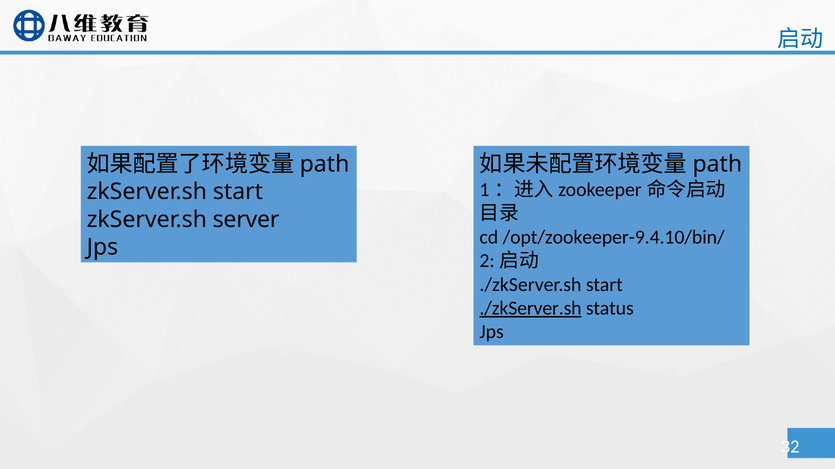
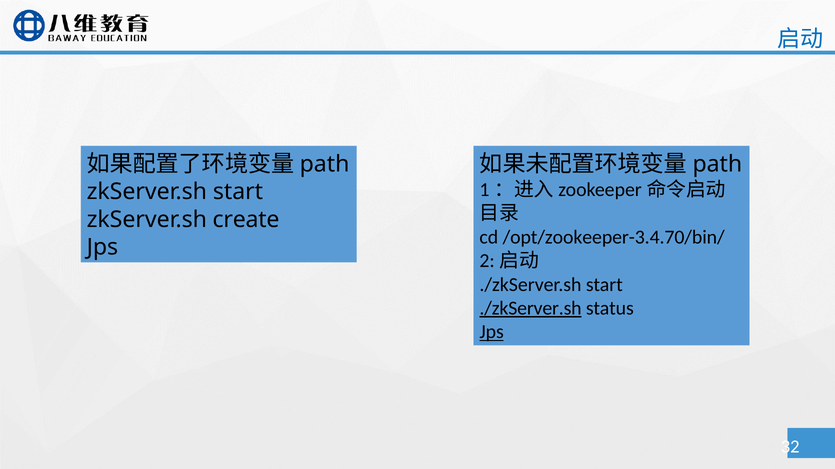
server: server -> create
/opt/zookeeper-9.4.10/bin/: /opt/zookeeper-9.4.10/bin/ -> /opt/zookeeper-3.4.70/bin/
Jps at (492, 332) underline: none -> present
